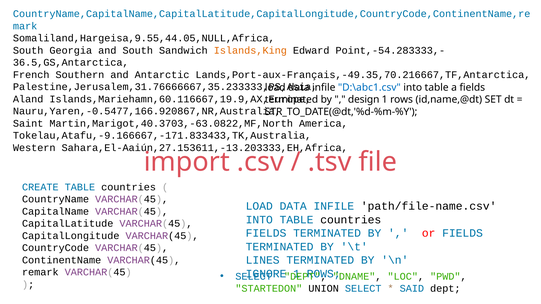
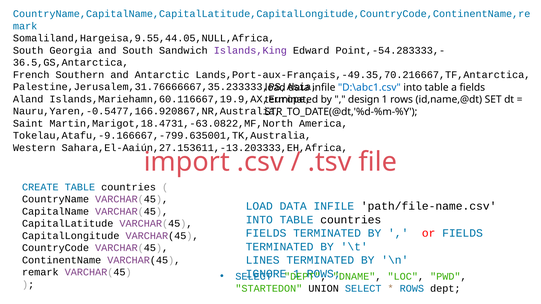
Islands,King colour: orange -> purple
Martin,Marigot,40.3703,-63.0822,MF,North: Martin,Marigot,40.3703,-63.0822,MF,North -> Martin,Marigot,18.4731,-63.0822,MF,North
Tokelau,Atafu,-9.166667,-171.833433,TK,Australia: Tokelau,Atafu,-9.166667,-171.833433,TK,Australia -> Tokelau,Atafu,-9.166667,-799.635001,TK,Australia
SAID at (412, 289): SAID -> ROWS
